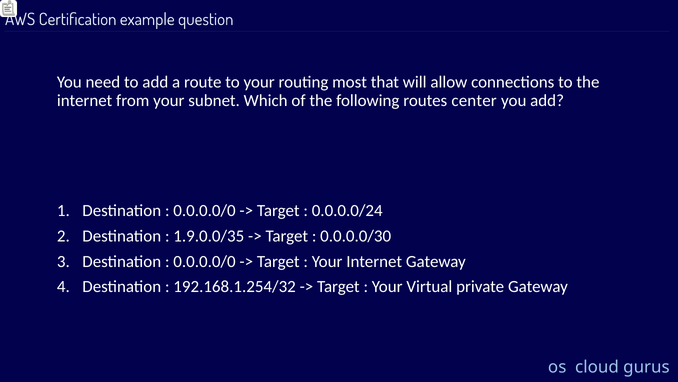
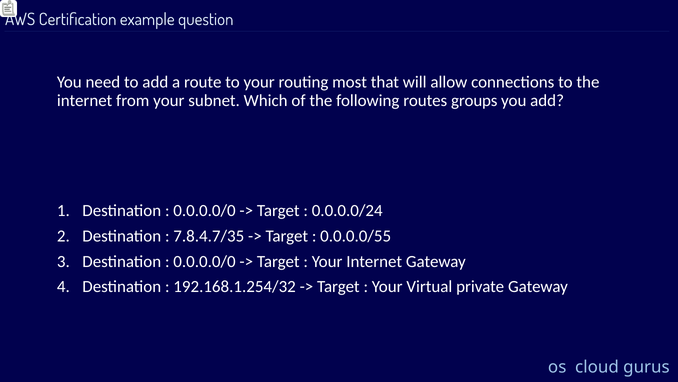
center: center -> groups
1.9.0.0/35: 1.9.0.0/35 -> 7.8.4.7/35
0.0.0.0/30: 0.0.0.0/30 -> 0.0.0.0/55
